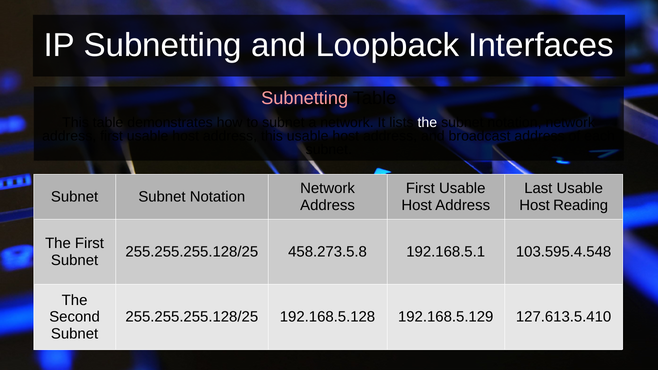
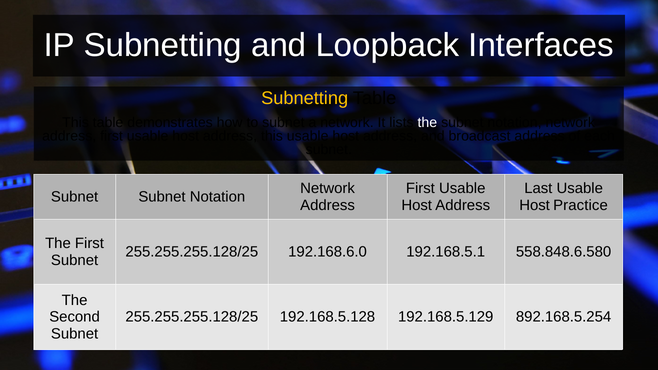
Subnetting at (305, 98) colour: pink -> yellow
Reading: Reading -> Practice
458.273.5.8: 458.273.5.8 -> 192.168.6.0
103.595.4.548: 103.595.4.548 -> 558.848.6.580
127.613.5.410: 127.613.5.410 -> 892.168.5.254
